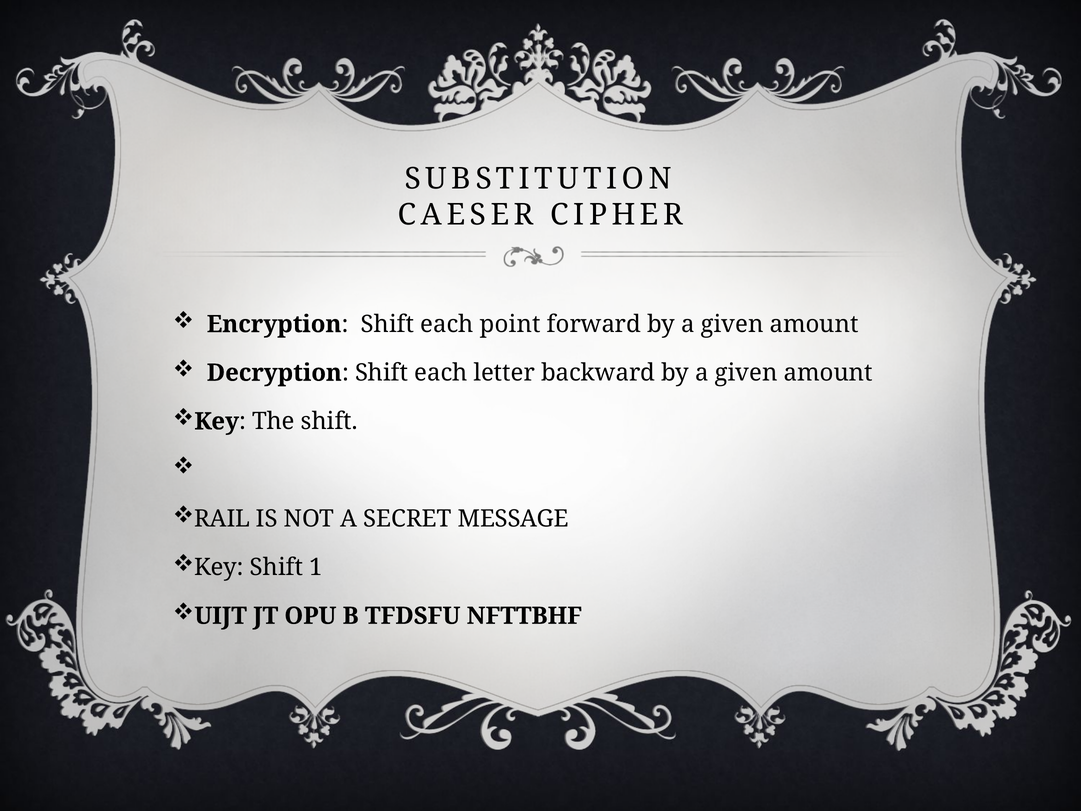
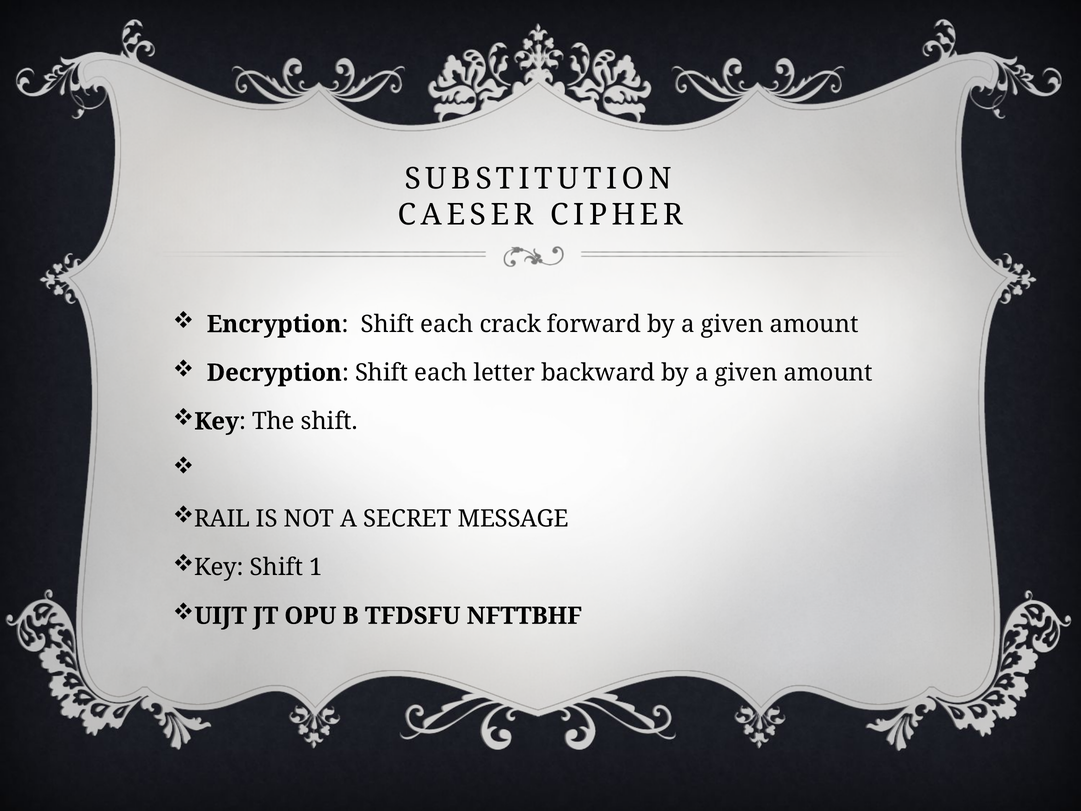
point: point -> crack
